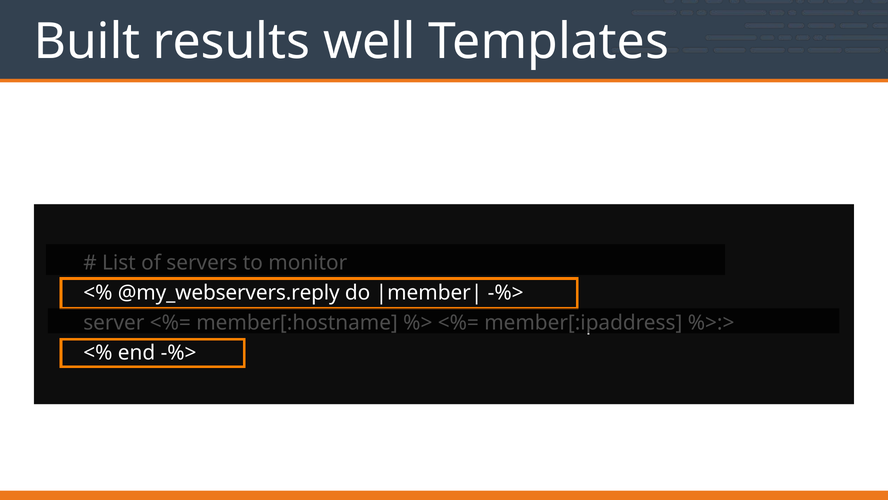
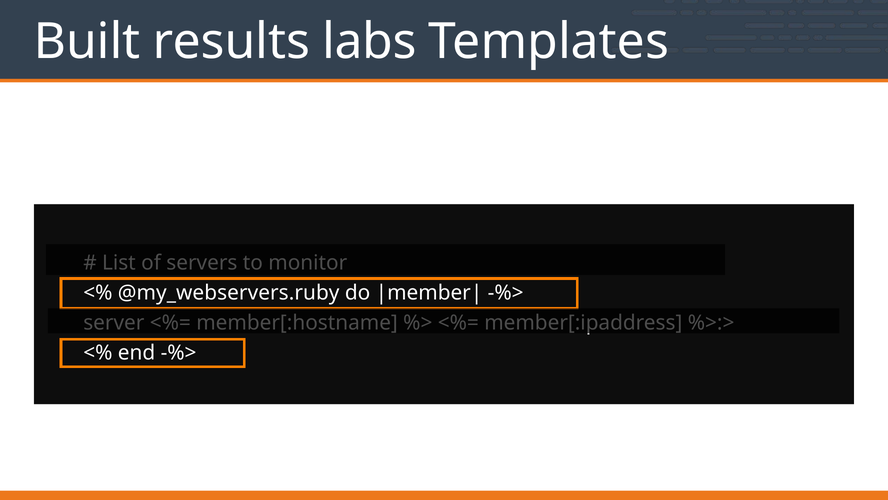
well: well -> labs
@my_webservers.reply: @my_webservers.reply -> @my_webservers.ruby
